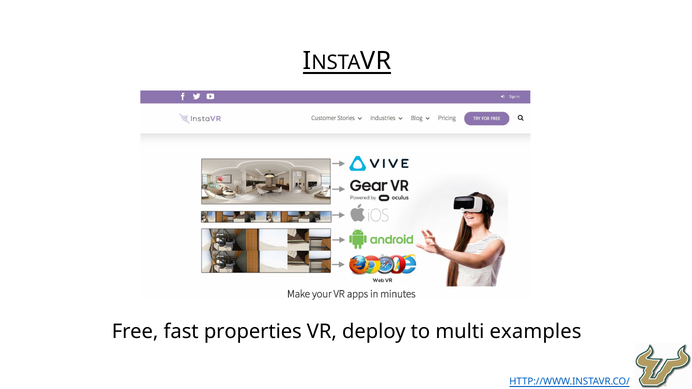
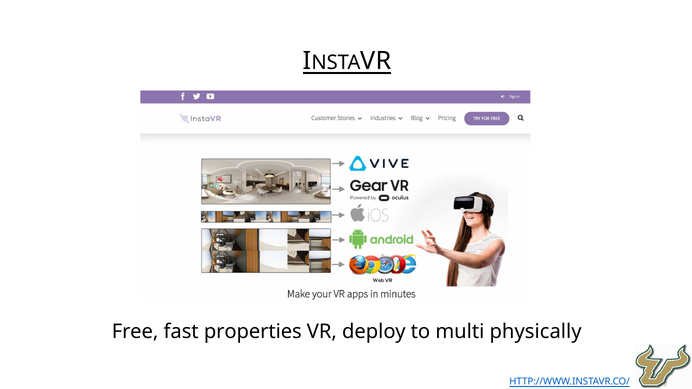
examples: examples -> physically
